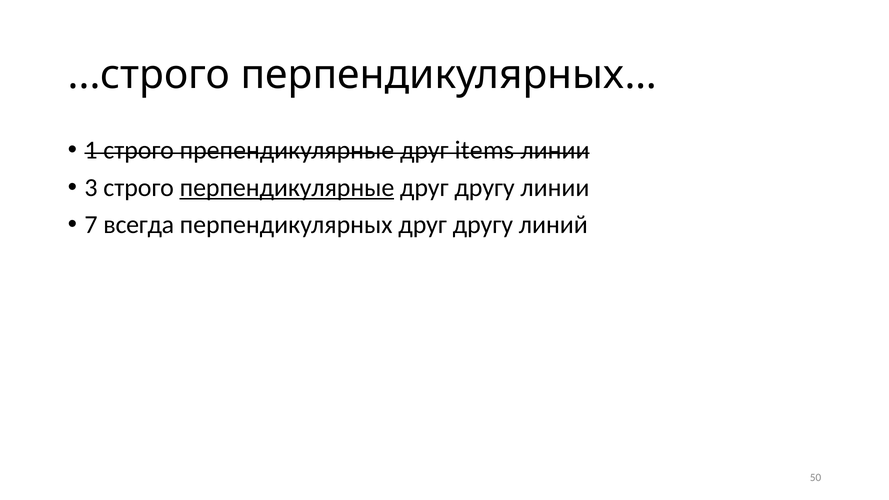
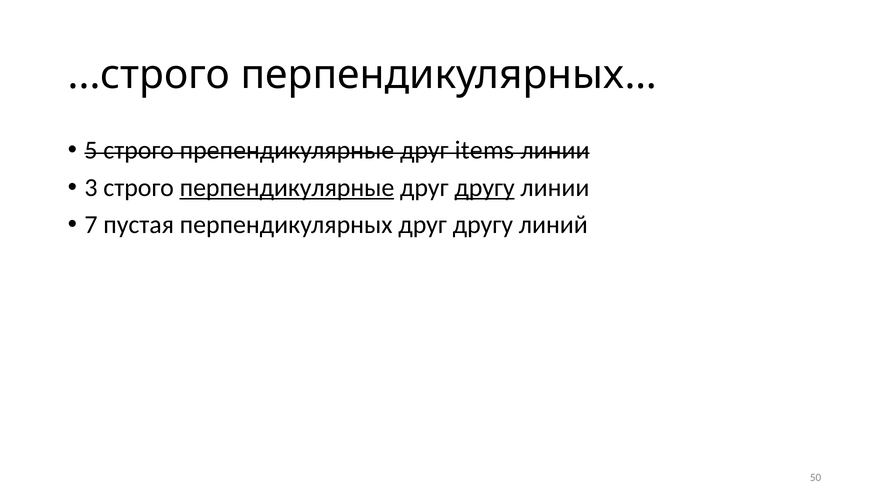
1: 1 -> 5
другу at (485, 188) underline: none -> present
всегда: всегда -> пустая
